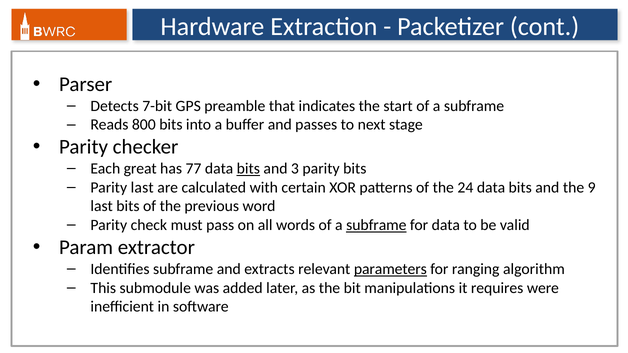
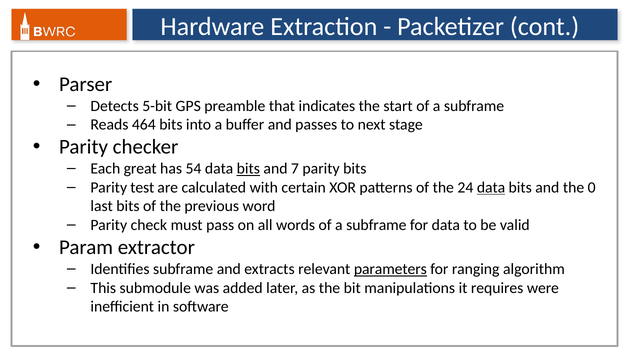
7-bit: 7-bit -> 5-bit
800: 800 -> 464
77: 77 -> 54
3: 3 -> 7
Parity last: last -> test
data at (491, 188) underline: none -> present
9: 9 -> 0
subframe at (376, 225) underline: present -> none
